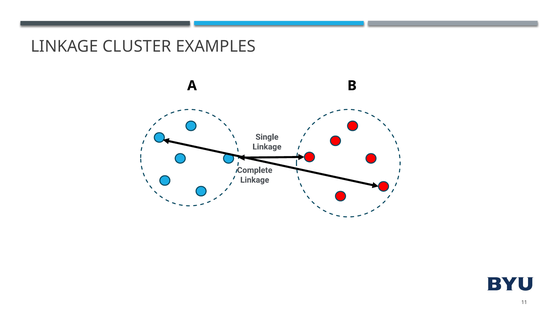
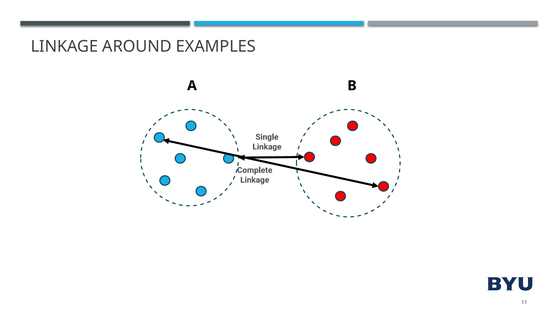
CLUSTER: CLUSTER -> AROUND
